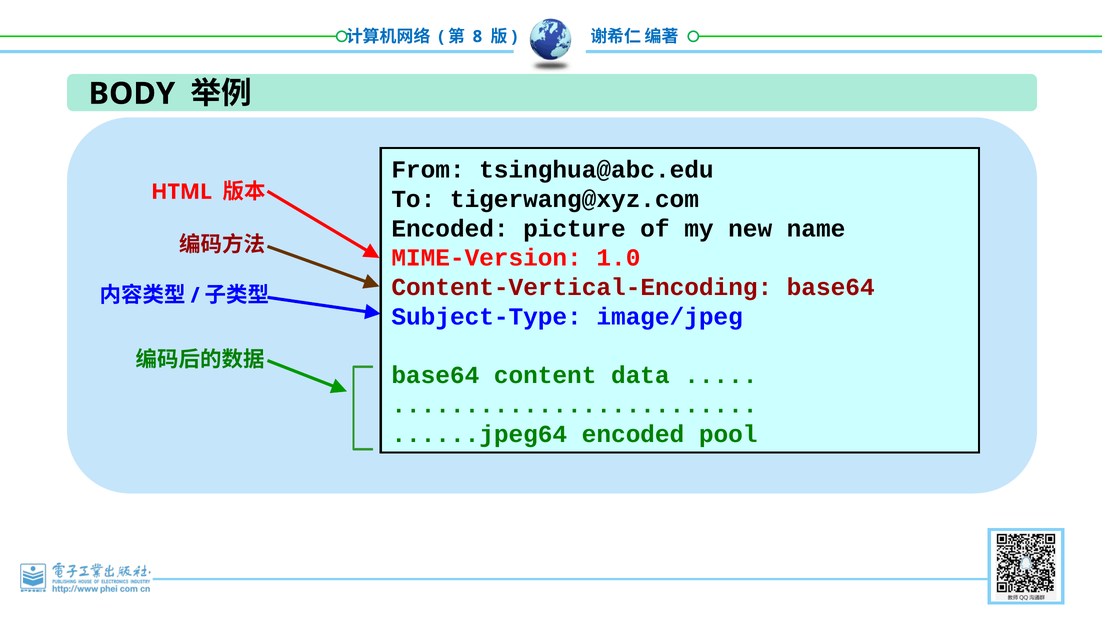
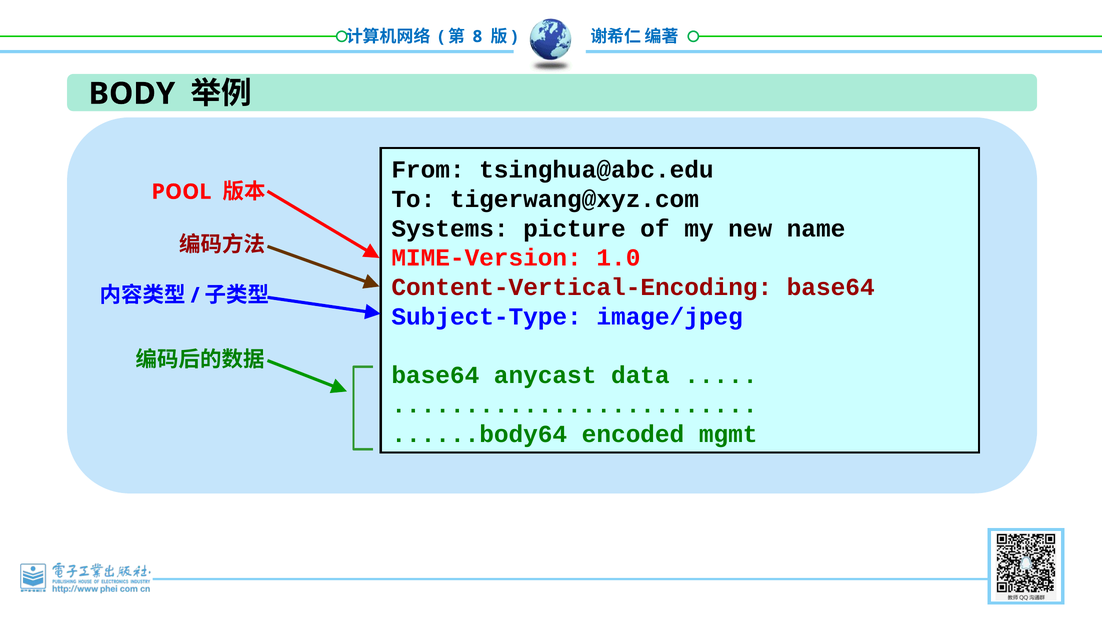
HTML: HTML -> POOL
Encoded at (450, 228): Encoded -> Systems
content: content -> anycast
......jpeg64: ......jpeg64 -> ......body64
pool: pool -> mgmt
